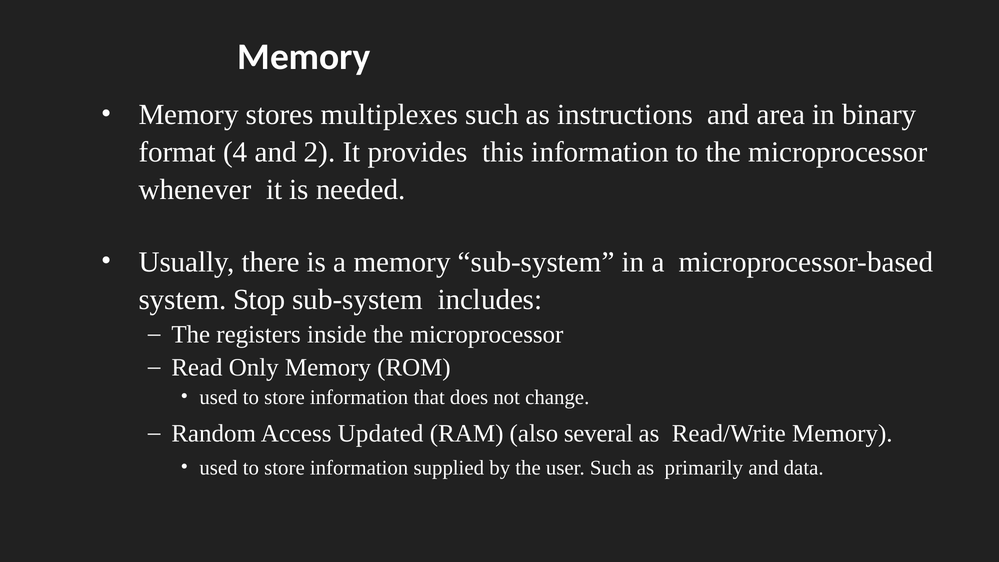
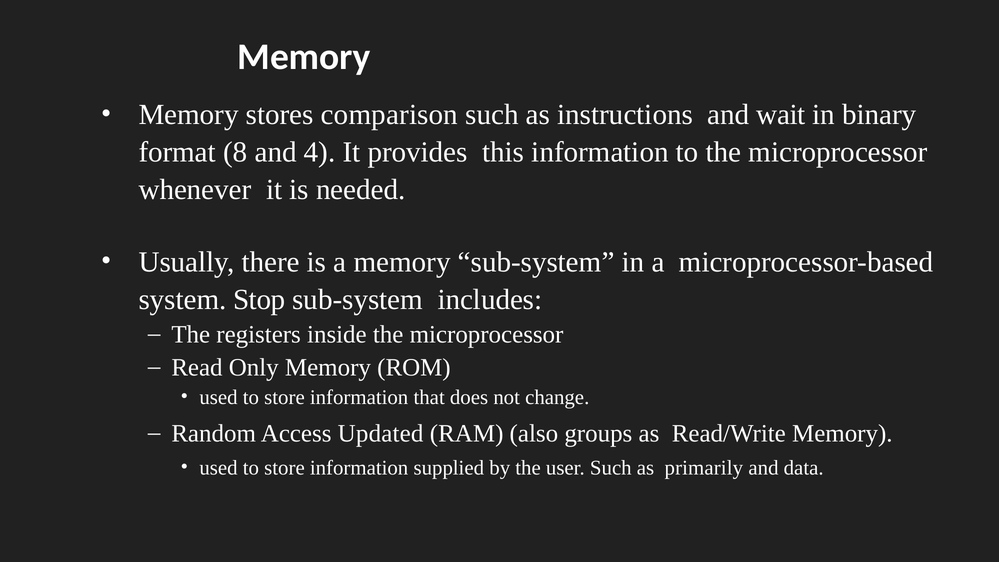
multiplexes: multiplexes -> comparison
area: area -> wait
4: 4 -> 8
2: 2 -> 4
several: several -> groups
